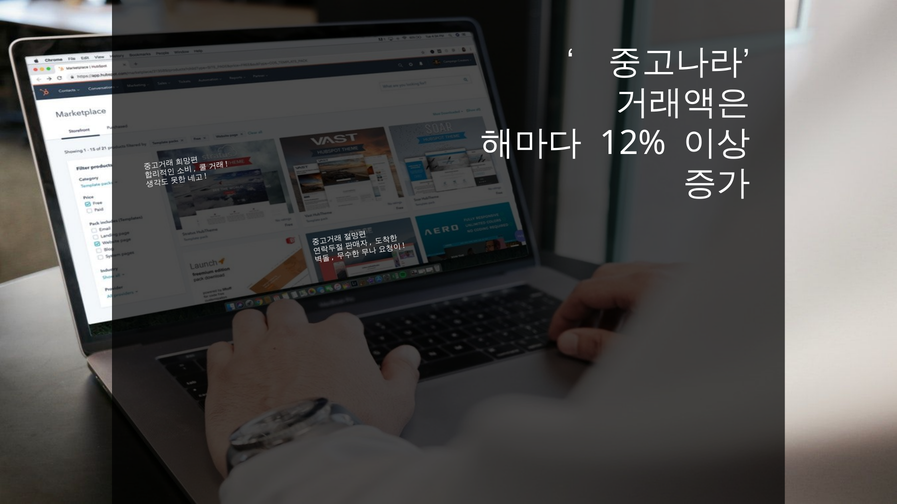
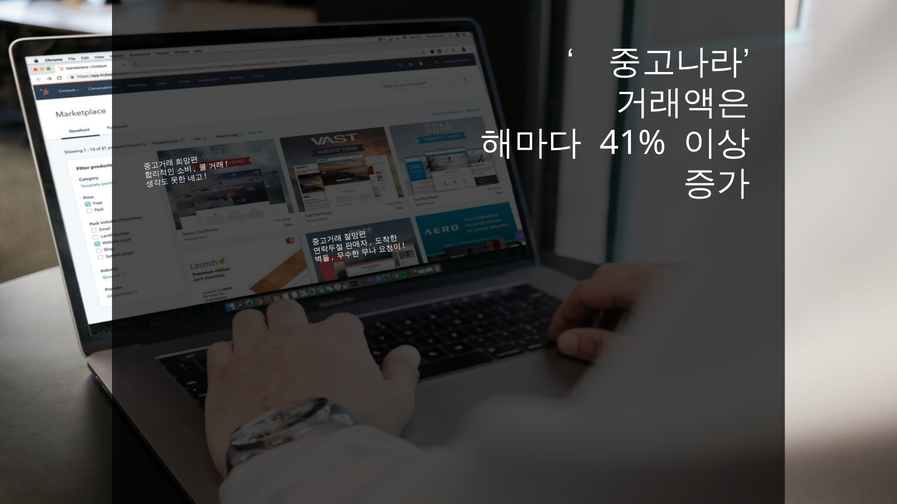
12%: 12% -> 41%
